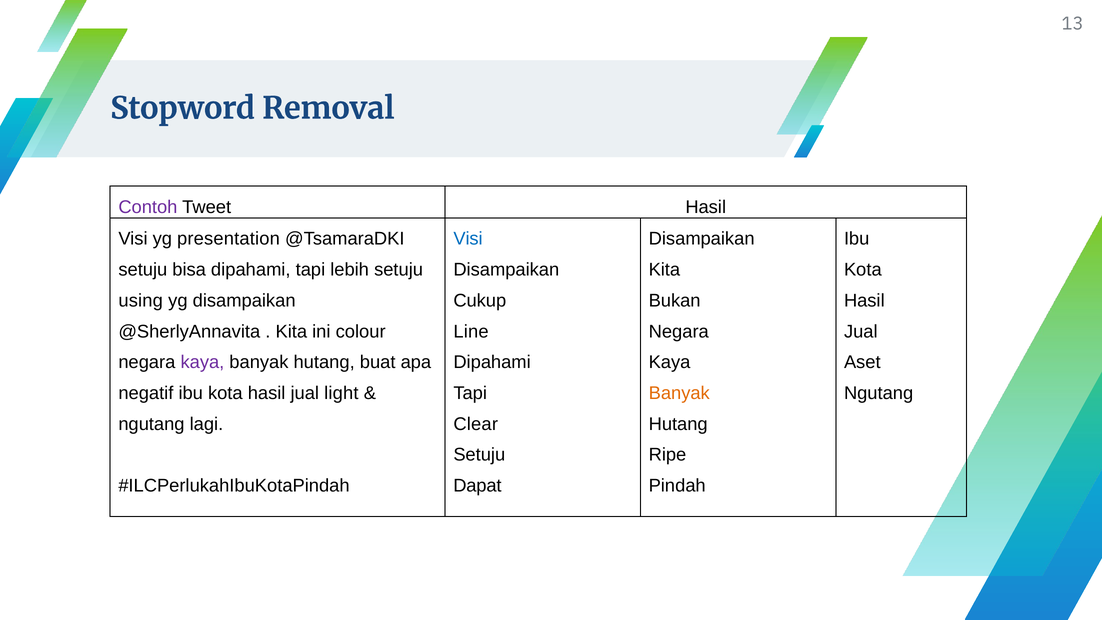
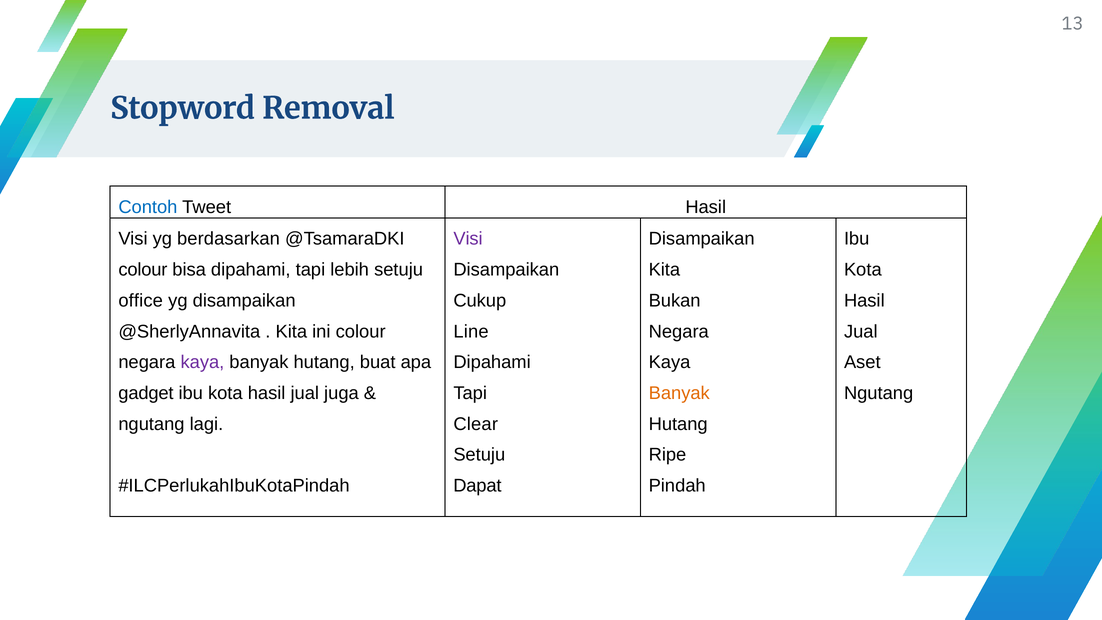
Contoh colour: purple -> blue
presentation: presentation -> berdasarkan
Visi at (468, 239) colour: blue -> purple
setuju at (143, 270): setuju -> colour
using: using -> office
negatif: negatif -> gadget
light: light -> juga
